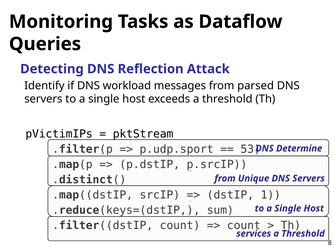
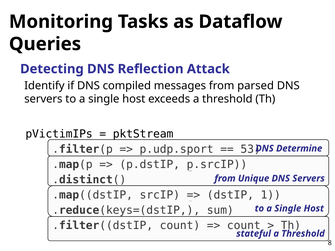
workload: workload -> compiled
services: services -> stateful
